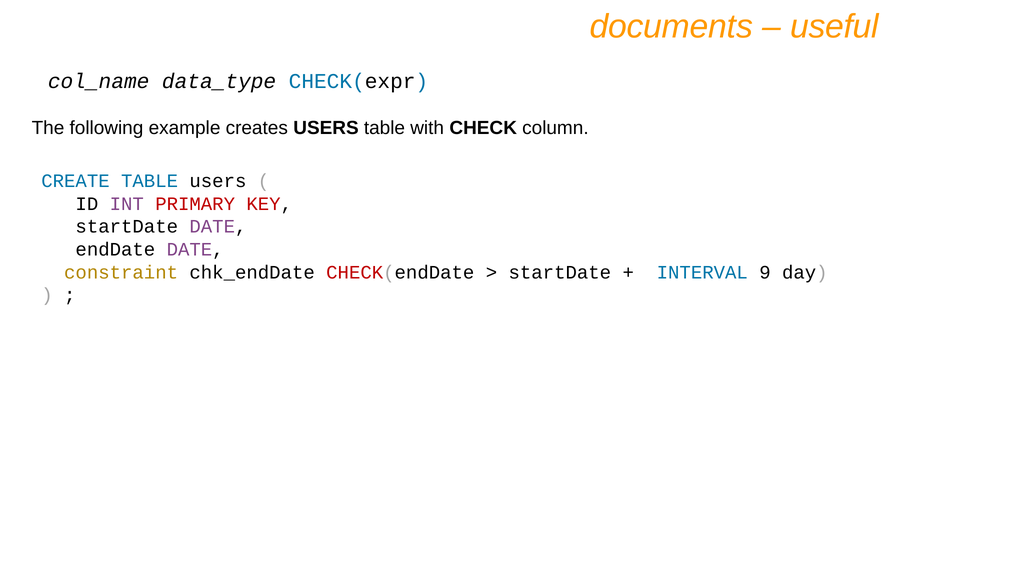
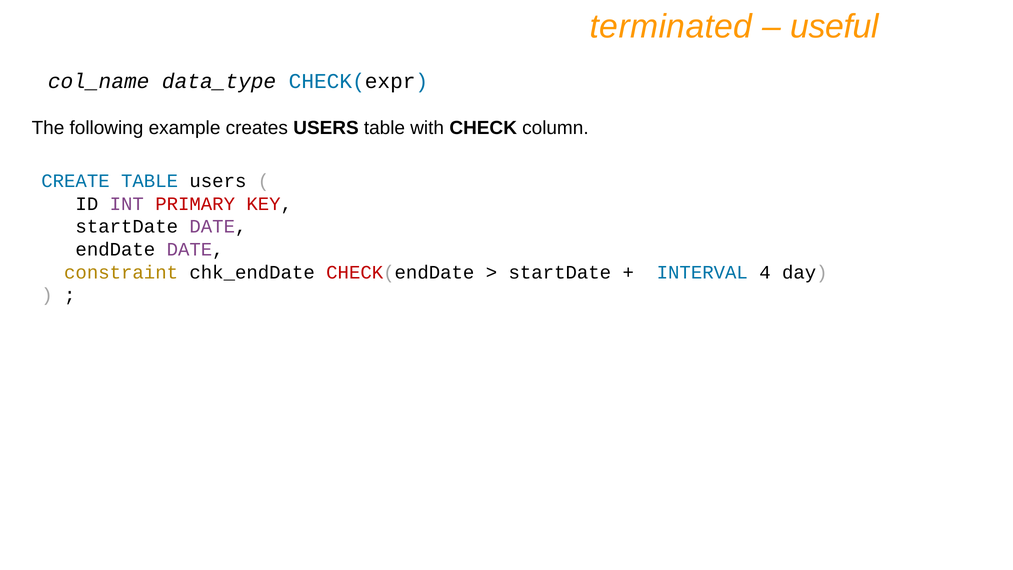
documents: documents -> terminated
9: 9 -> 4
